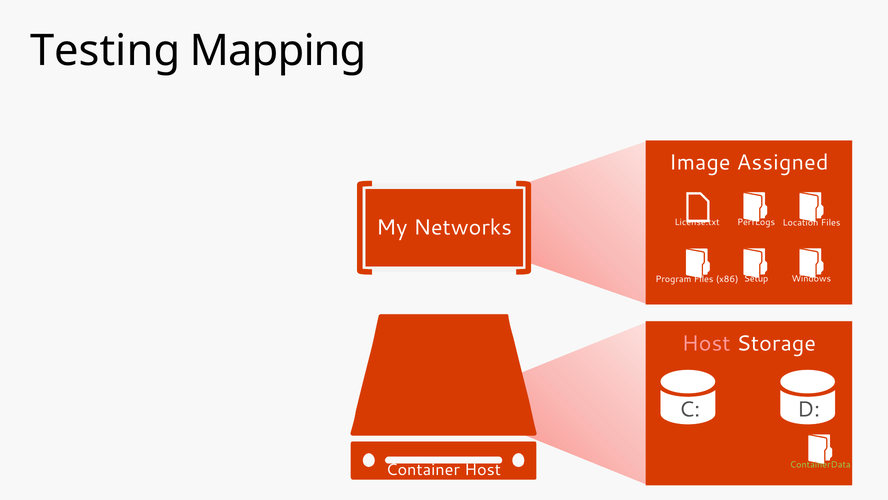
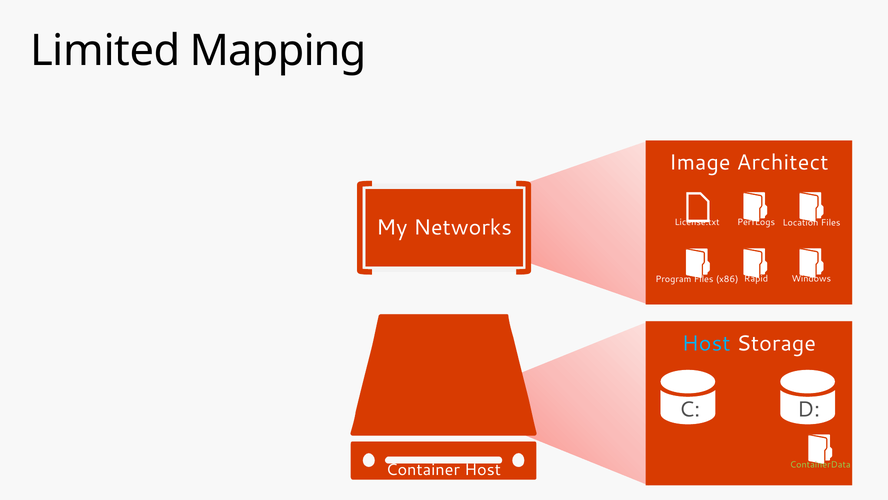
Testing: Testing -> Limited
Assigned: Assigned -> Architect
Setup: Setup -> Rapid
Host at (706, 343) colour: pink -> light blue
